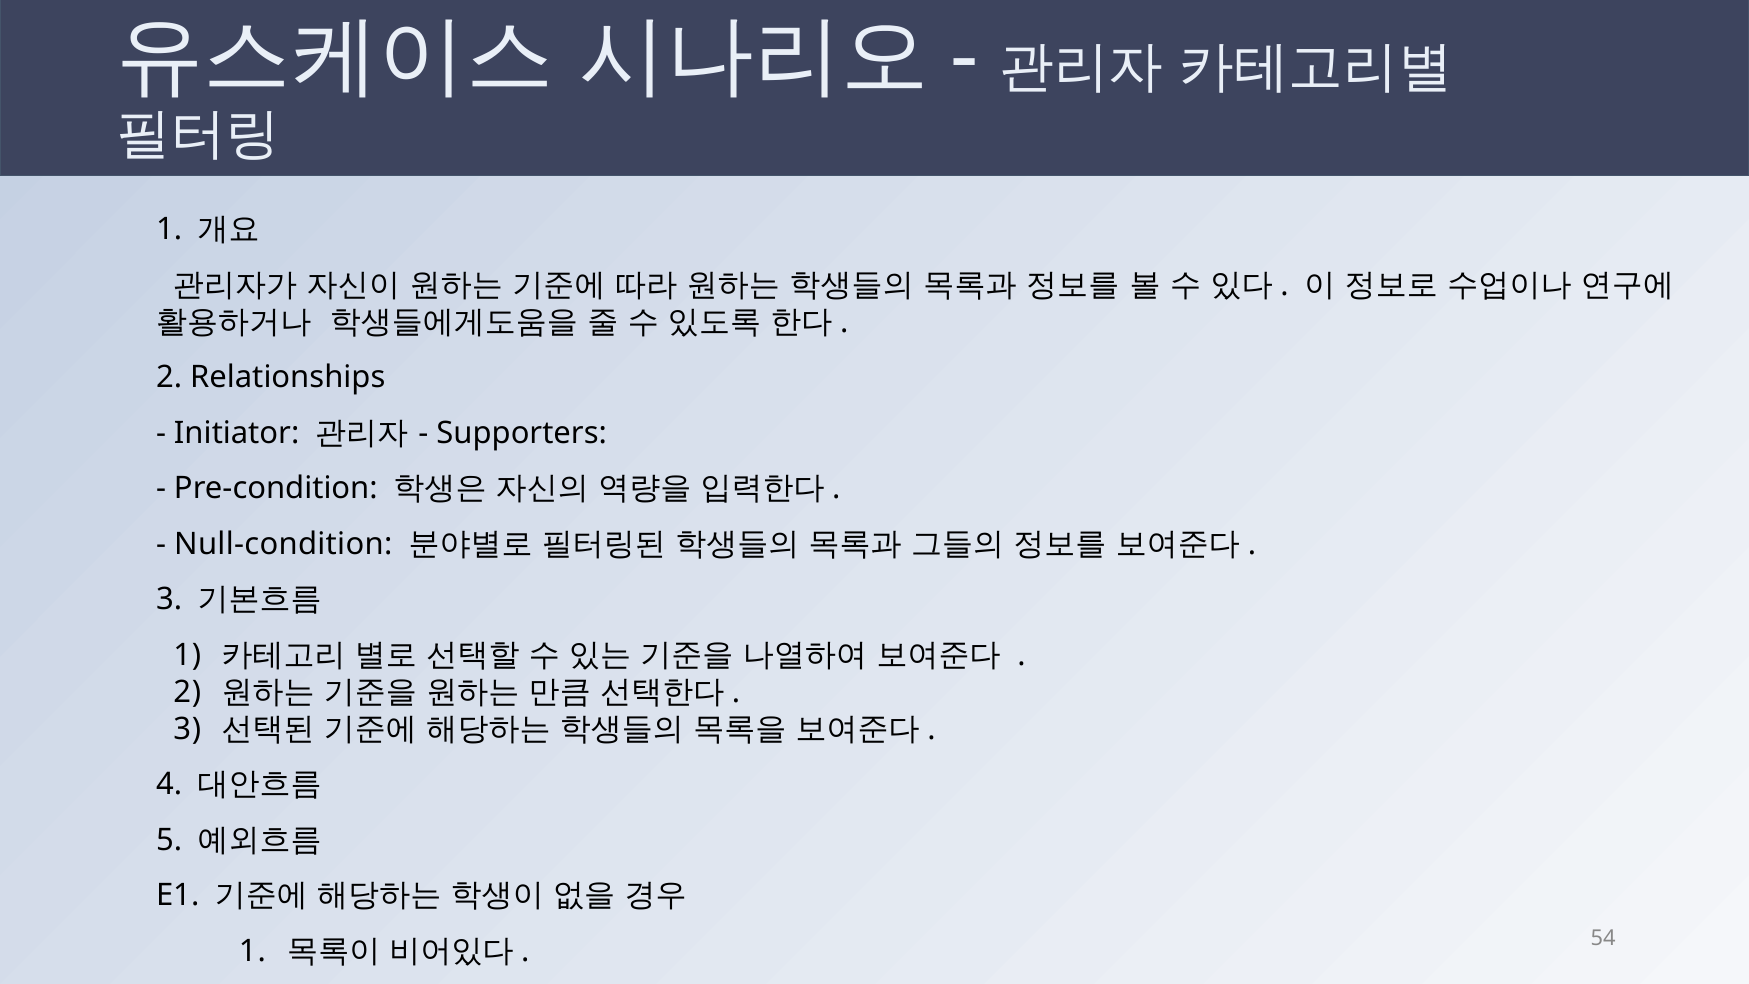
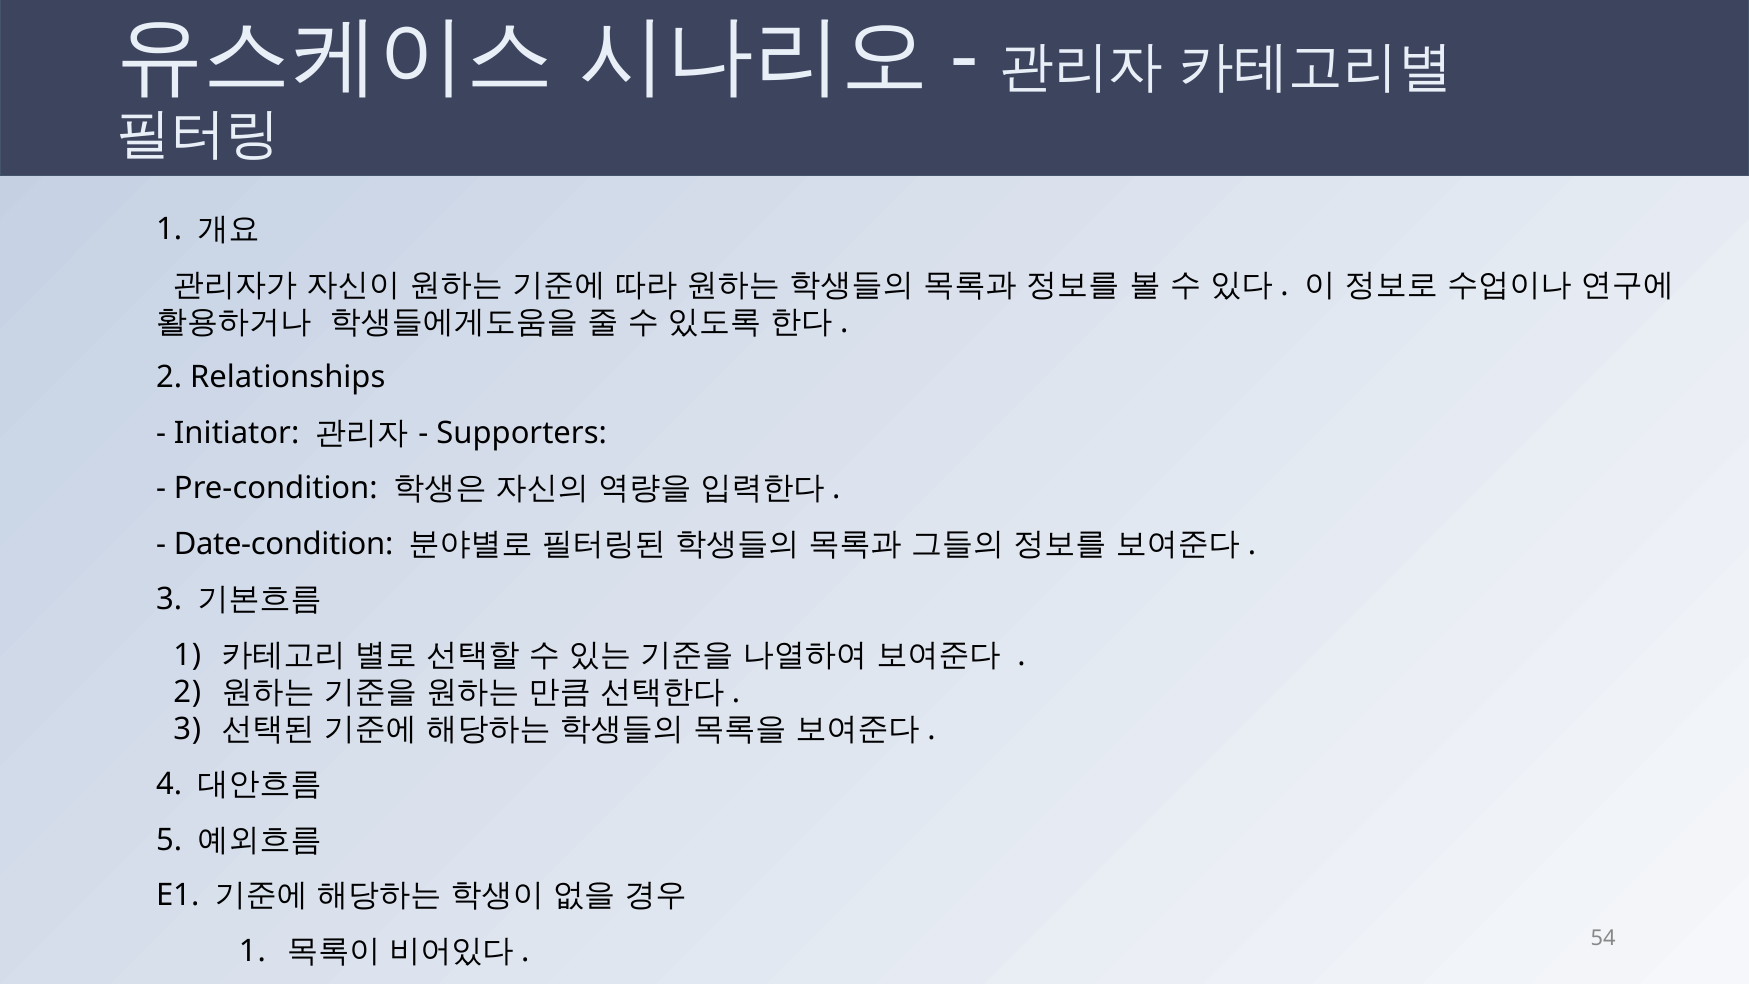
Null-condition: Null-condition -> Date-condition
